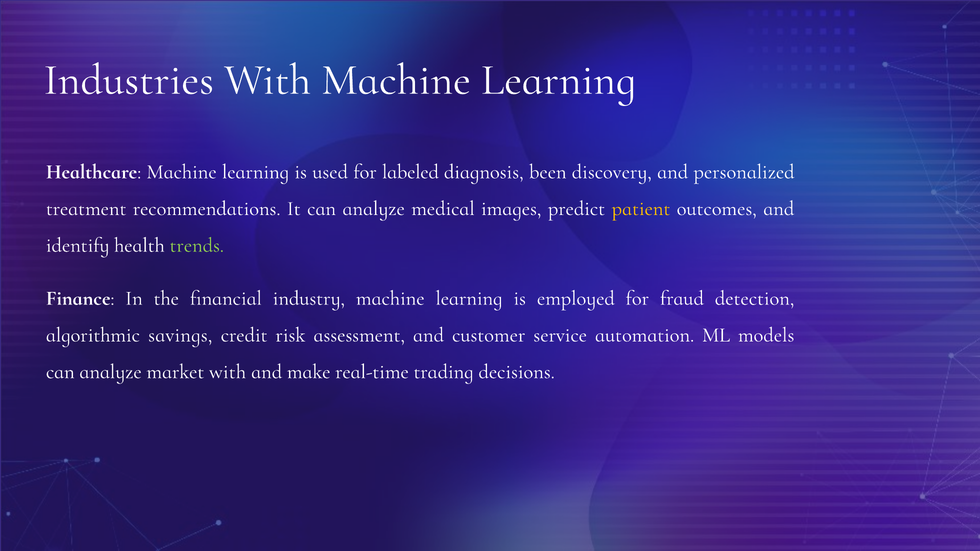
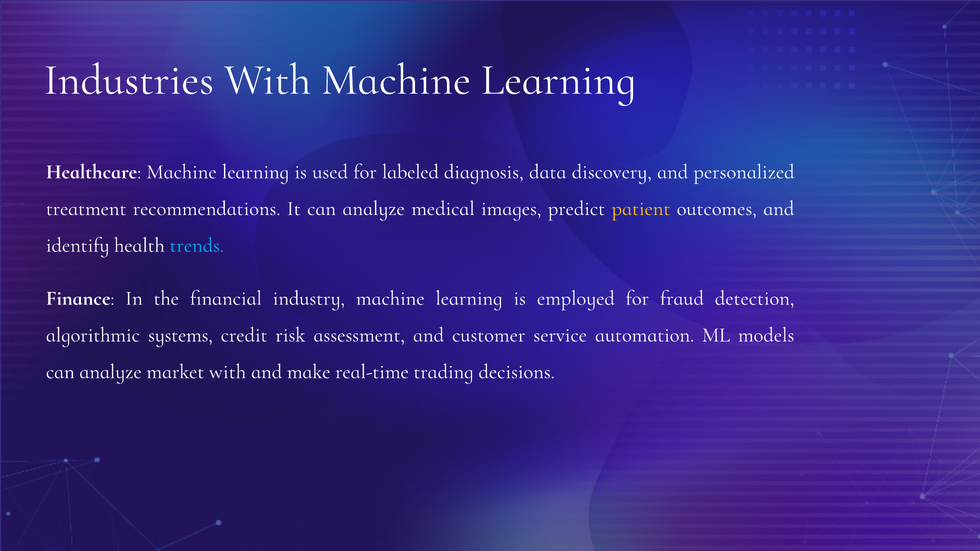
been: been -> data
trends colour: light green -> light blue
savings: savings -> systems
